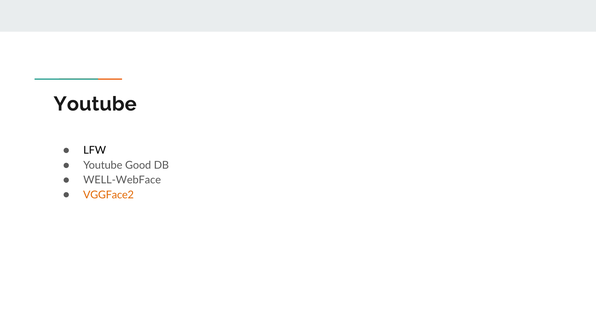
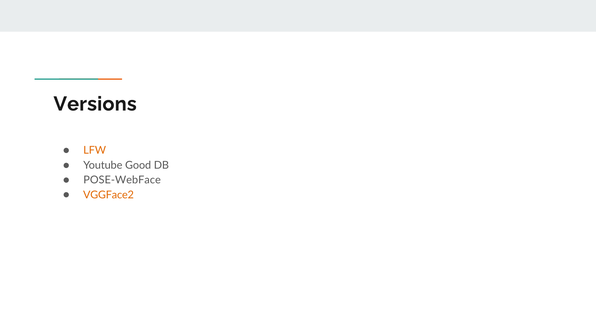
Youtube at (95, 104): Youtube -> Versions
LFW colour: black -> orange
WELL-WebFace: WELL-WebFace -> POSE-WebFace
